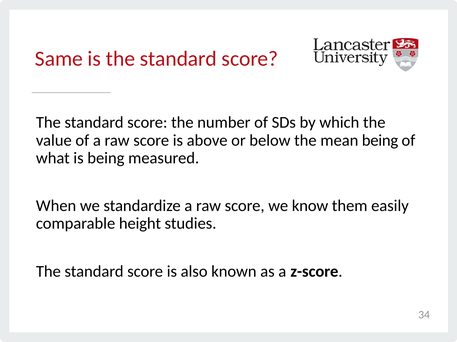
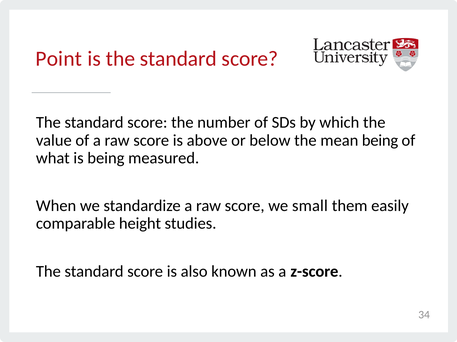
Same: Same -> Point
know: know -> small
